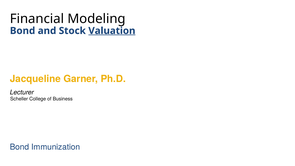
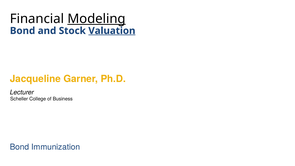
Modeling underline: none -> present
